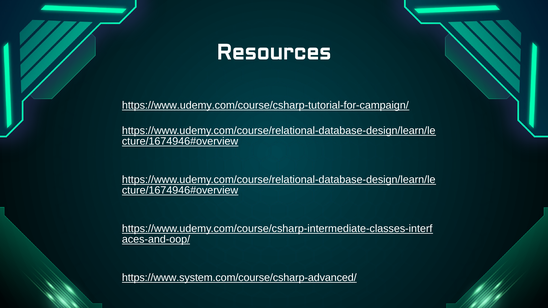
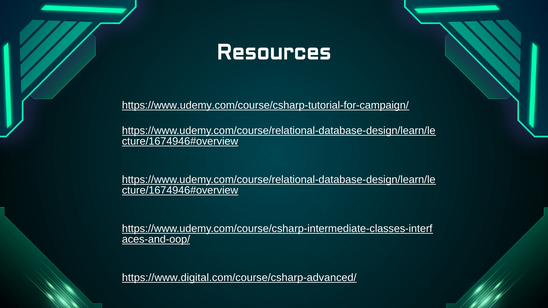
https://www.system.com/course/csharp-advanced/: https://www.system.com/course/csharp-advanced/ -> https://www.digital.com/course/csharp-advanced/
